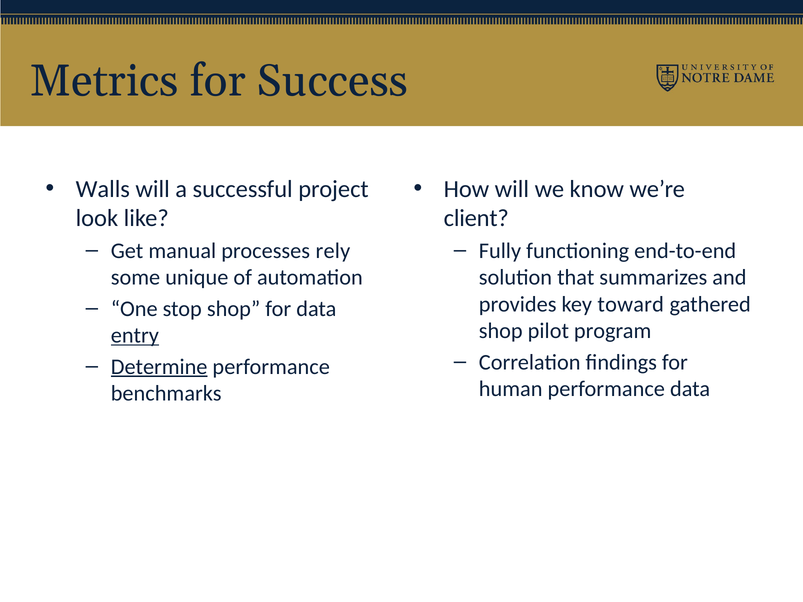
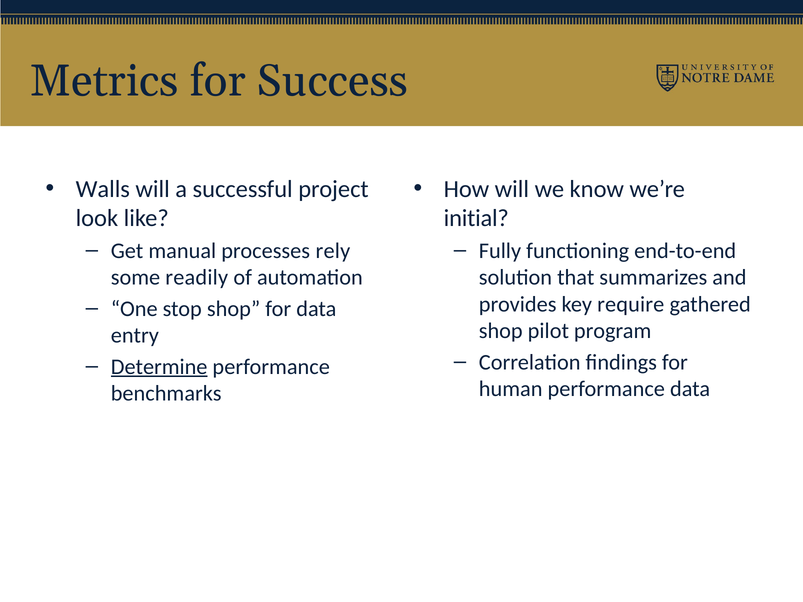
client: client -> initial
unique: unique -> readily
toward: toward -> require
entry underline: present -> none
